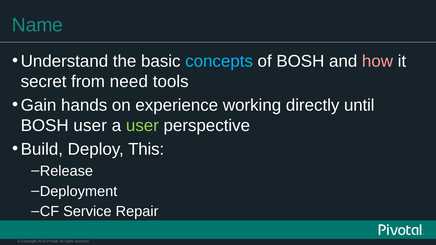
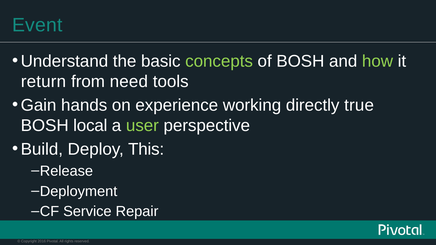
Name: Name -> Event
concepts colour: light blue -> light green
how colour: pink -> light green
secret: secret -> return
until: until -> true
BOSH user: user -> local
